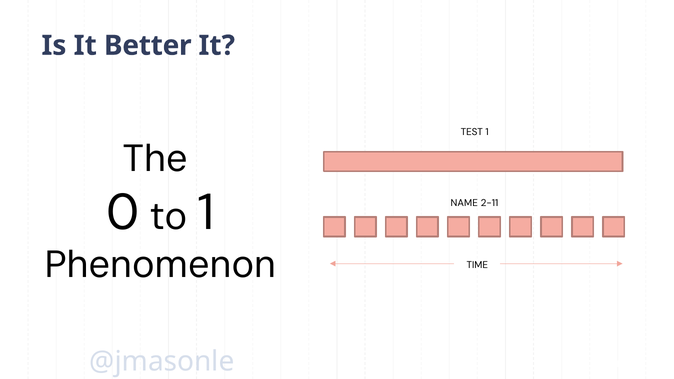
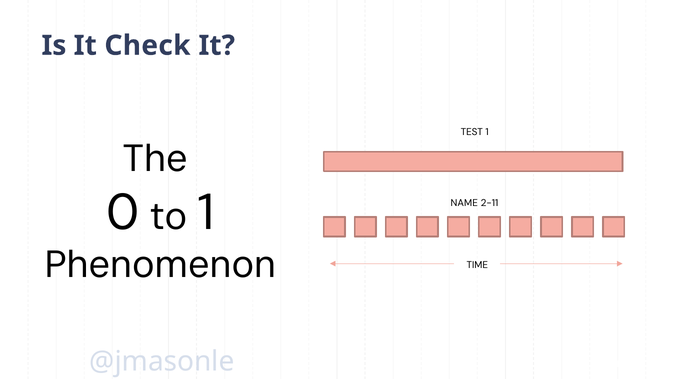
Better: Better -> Check
